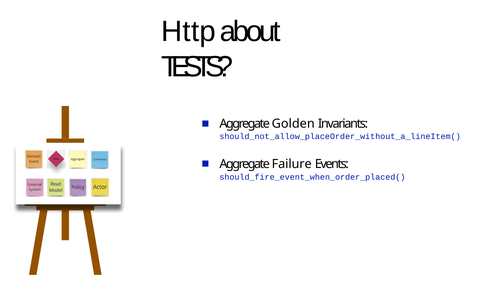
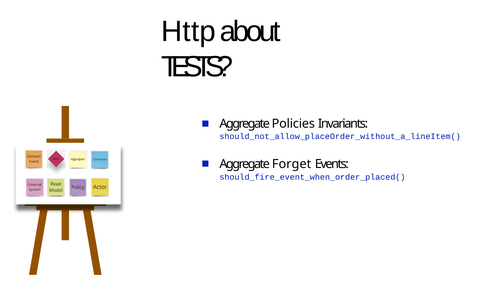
Golden: Golden -> Policies
Failure: Failure -> Forget
